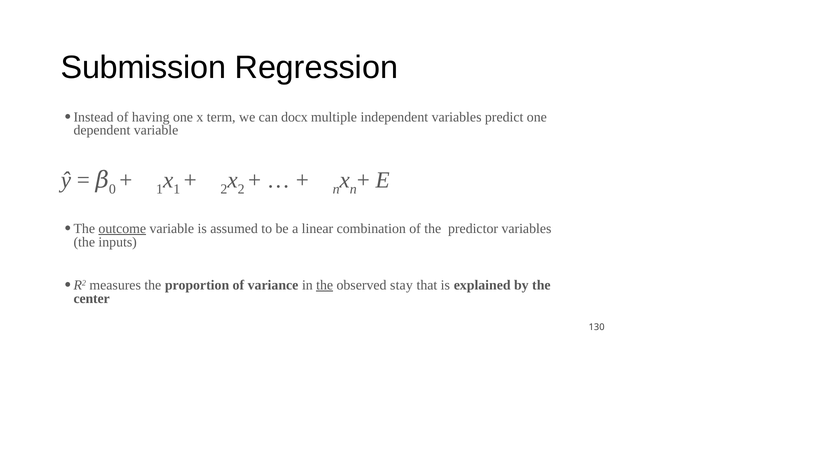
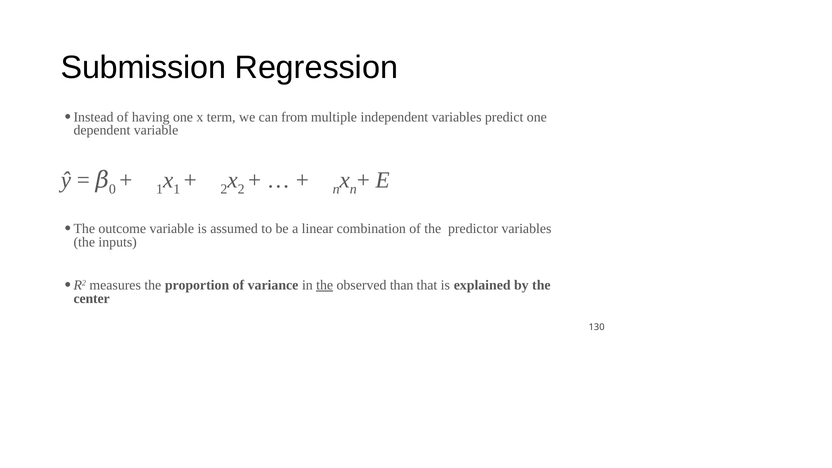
docx: docx -> from
outcome underline: present -> none
stay: stay -> than
